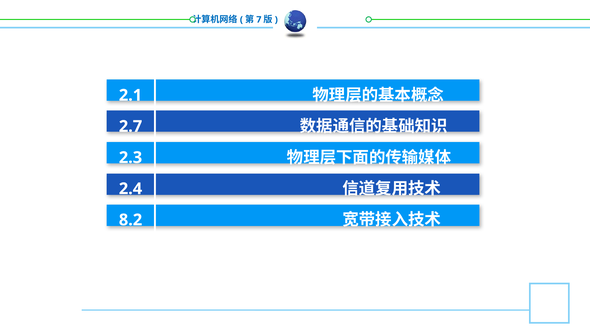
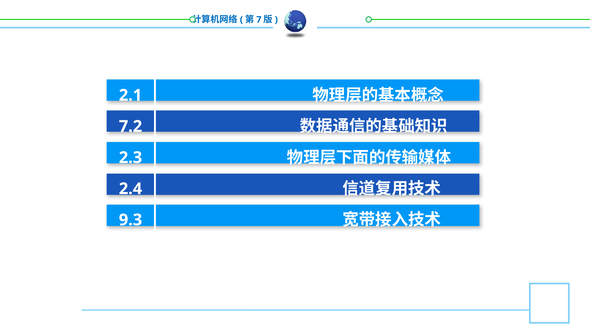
2.7: 2.7 -> 7.2
8.2: 8.2 -> 9.3
